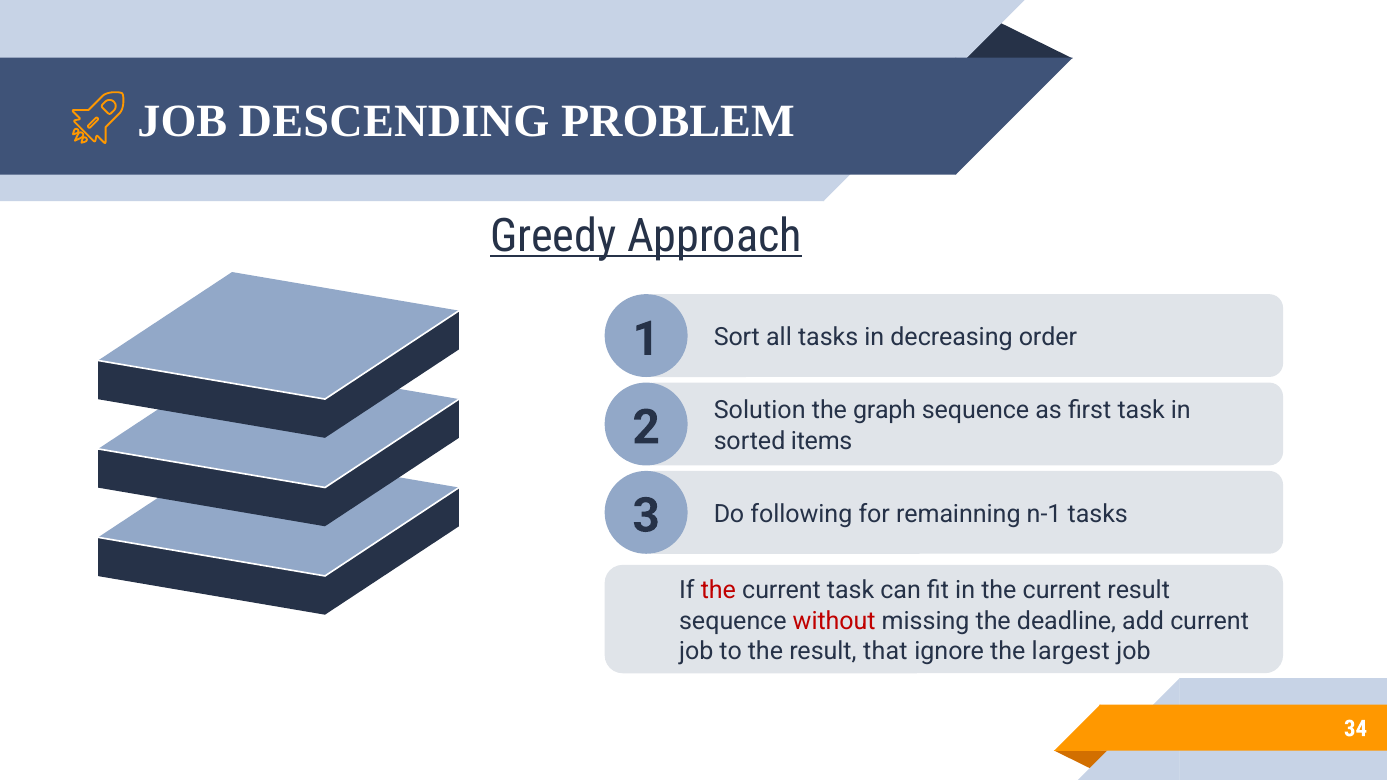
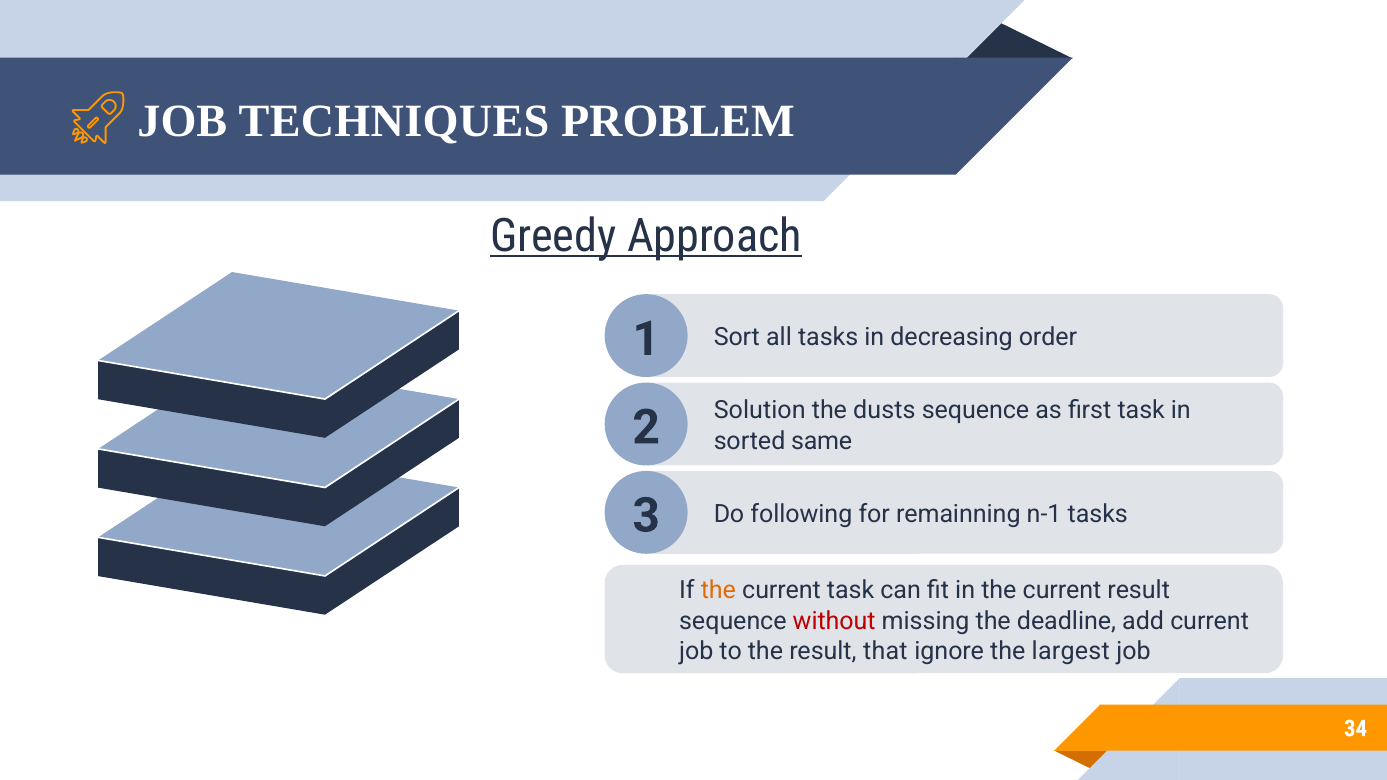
DESCENDING: DESCENDING -> TECHNIQUES
graph: graph -> dusts
items: items -> same
the at (718, 591) colour: red -> orange
